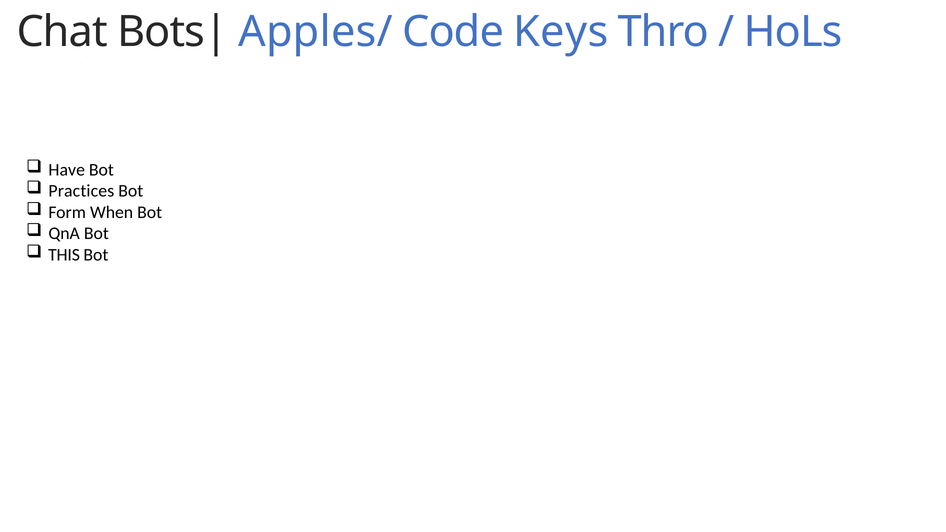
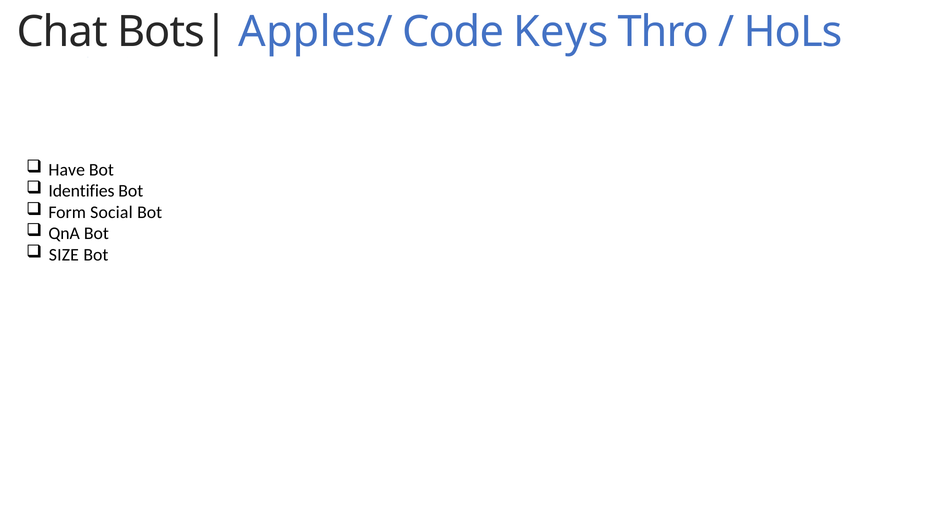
Practices: Practices -> Identifies
When: When -> Social
THIS: THIS -> SIZE
